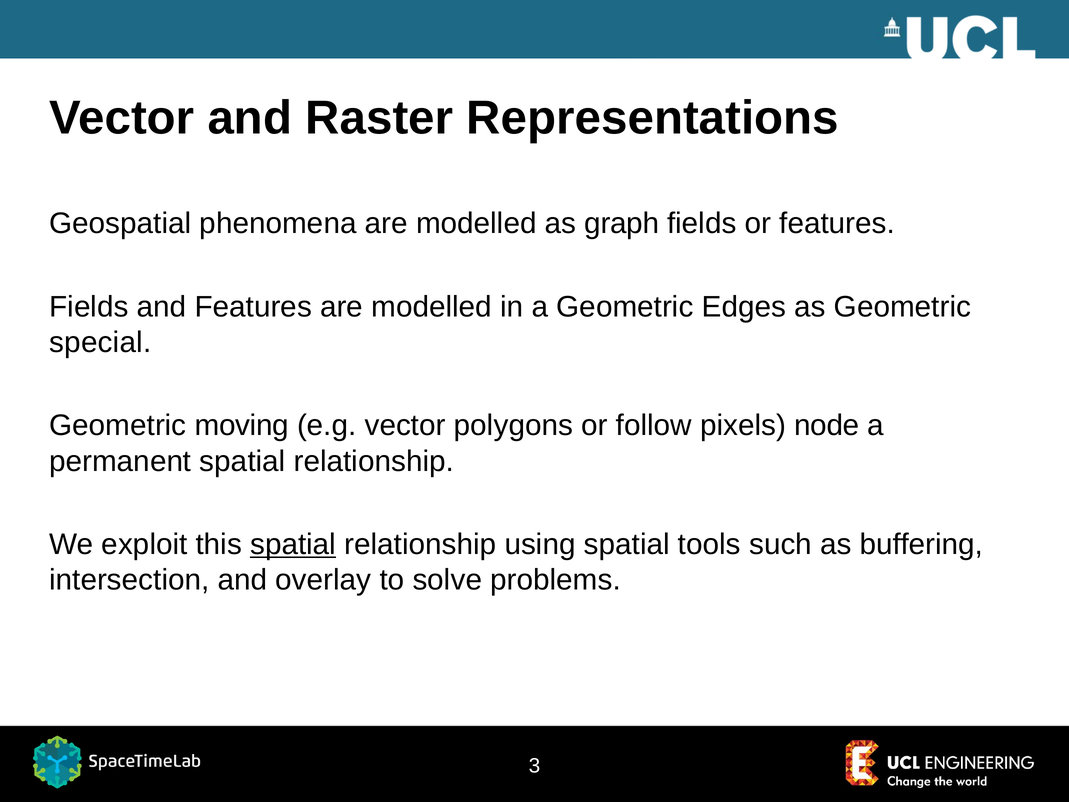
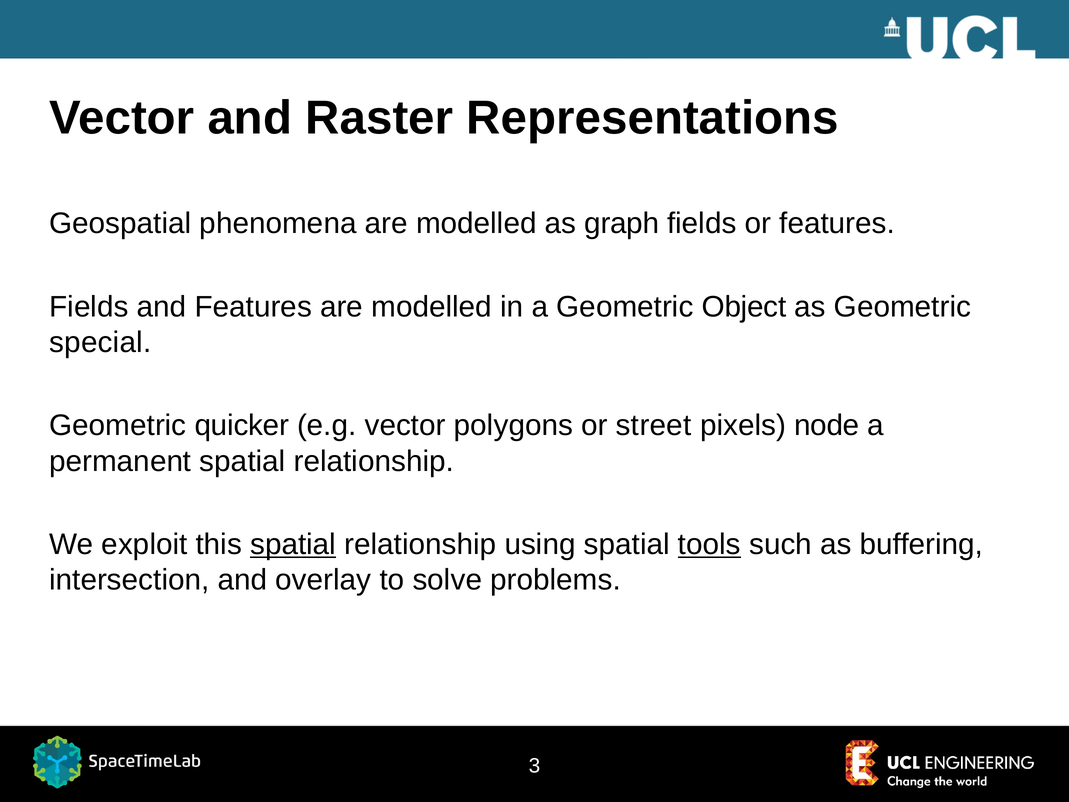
Edges: Edges -> Object
moving: moving -> quicker
follow: follow -> street
tools underline: none -> present
